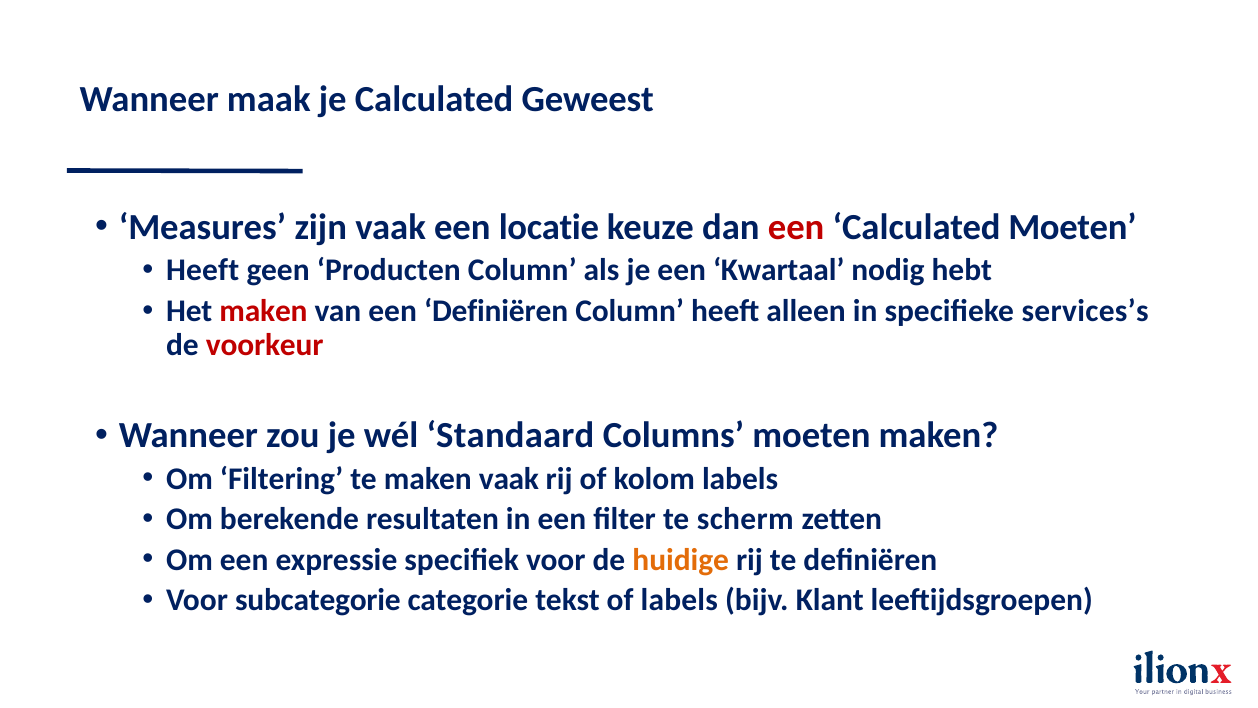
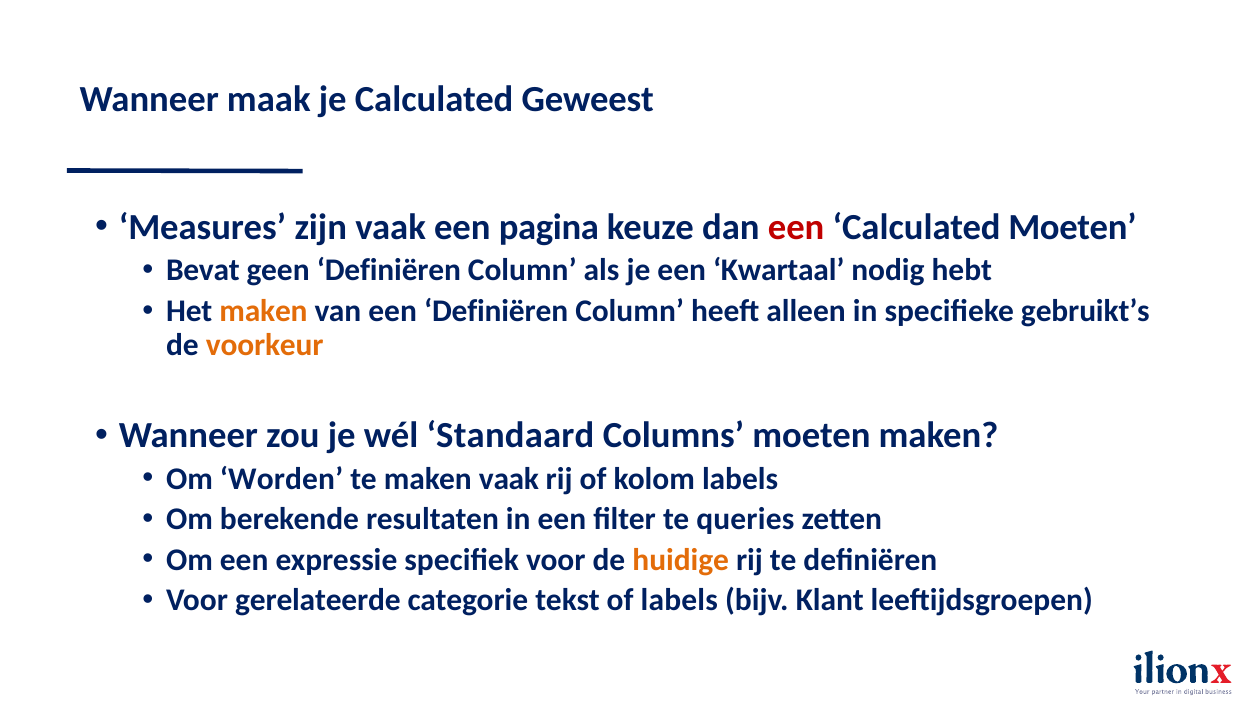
locatie: locatie -> pagina
Heeft at (203, 270): Heeft -> Bevat
geen Producten: Producten -> Definiëren
maken at (264, 311) colour: red -> orange
services’s: services’s -> gebruikt’s
voorkeur colour: red -> orange
Filtering: Filtering -> Worden
scherm: scherm -> queries
subcategorie: subcategorie -> gerelateerde
